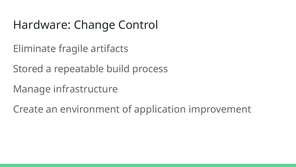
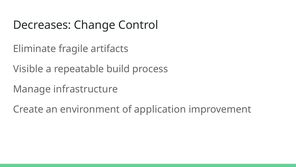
Hardware: Hardware -> Decreases
Stored: Stored -> Visible
